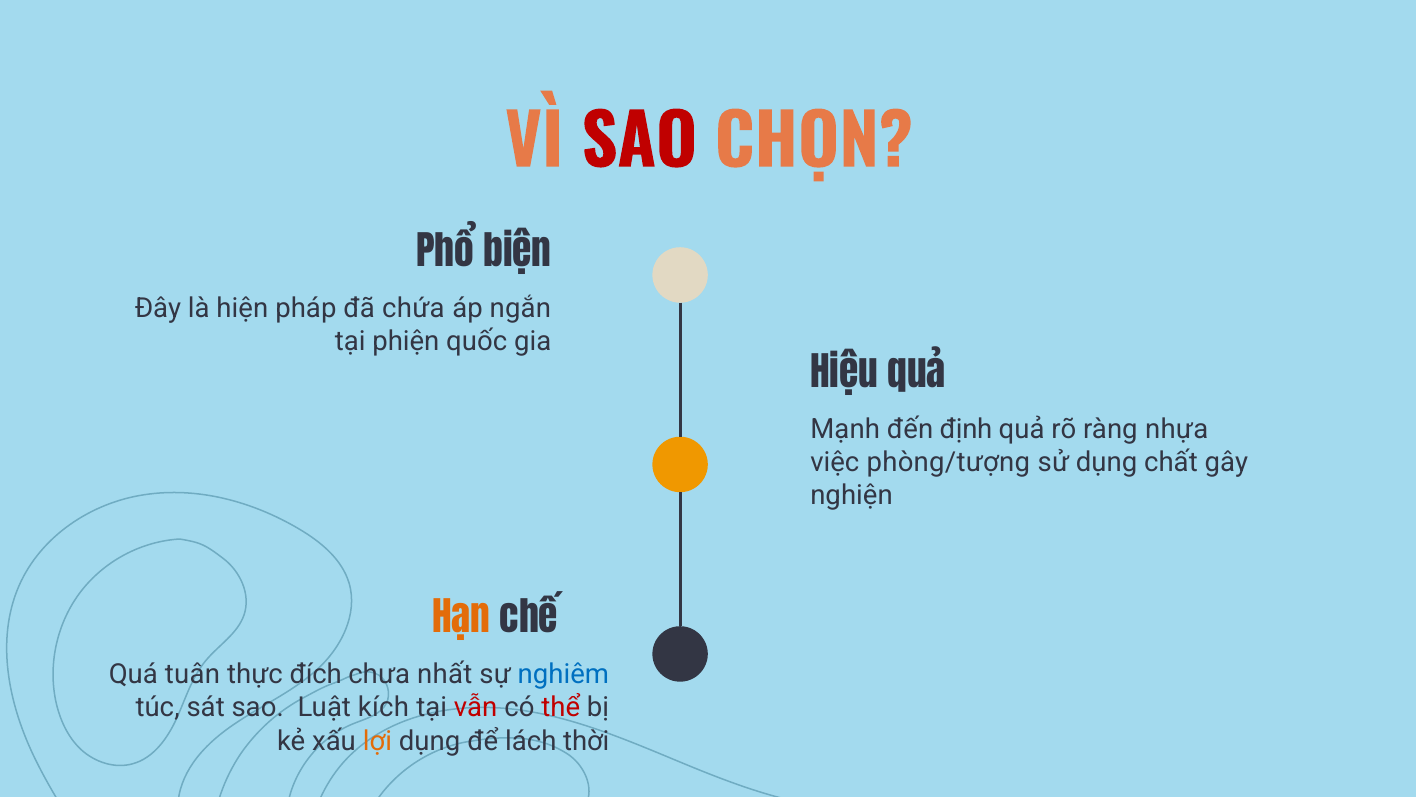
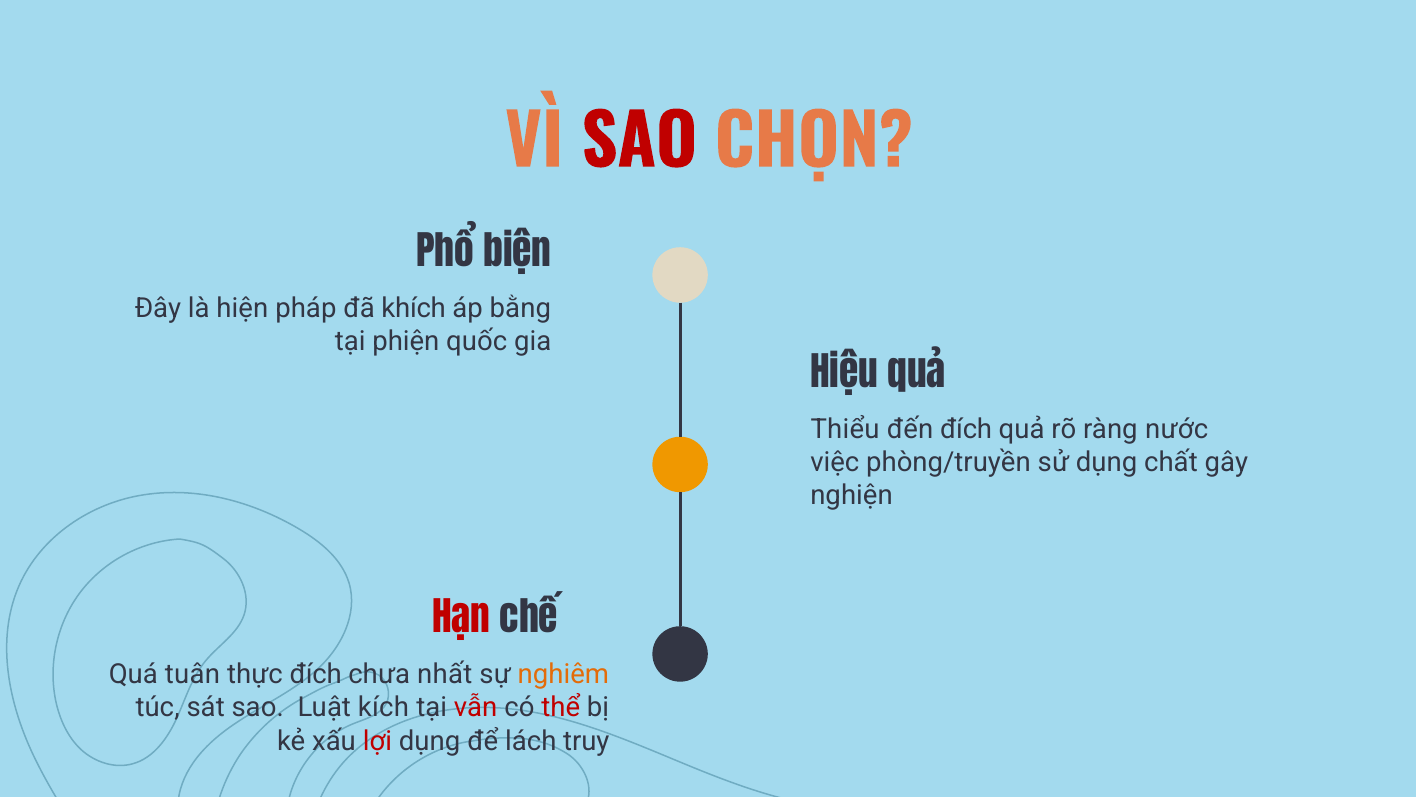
chứa: chứa -> khích
ngắn: ngắn -> bằng
Mạnh: Mạnh -> Thiểu
đến định: định -> đích
nhựa: nhựa -> nước
phòng/tượng: phòng/tượng -> phòng/truyền
Hạn colour: orange -> red
nghiêm colour: blue -> orange
lợi colour: orange -> red
thời: thời -> truy
